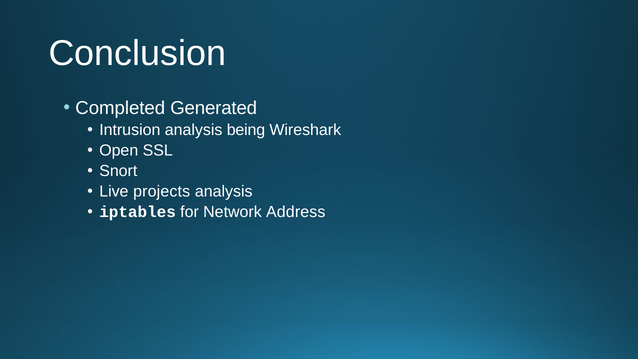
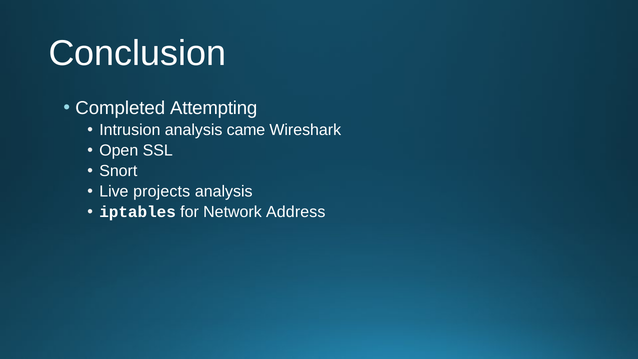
Generated: Generated -> Attempting
being: being -> came
